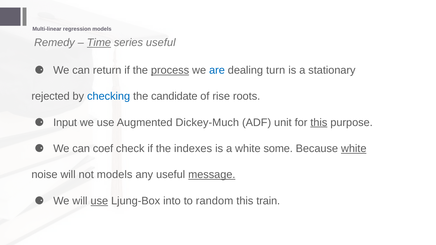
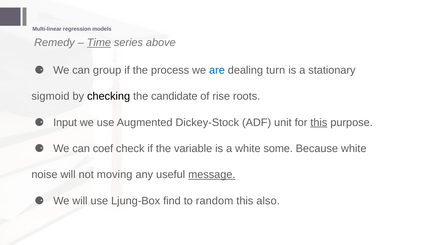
series useful: useful -> above
return: return -> group
process underline: present -> none
rejected: rejected -> sigmoid
checking colour: blue -> black
Dickey-Much: Dickey-Much -> Dickey-Stock
indexes: indexes -> variable
white at (354, 149) underline: present -> none
not models: models -> moving
use at (99, 201) underline: present -> none
into: into -> find
train: train -> also
